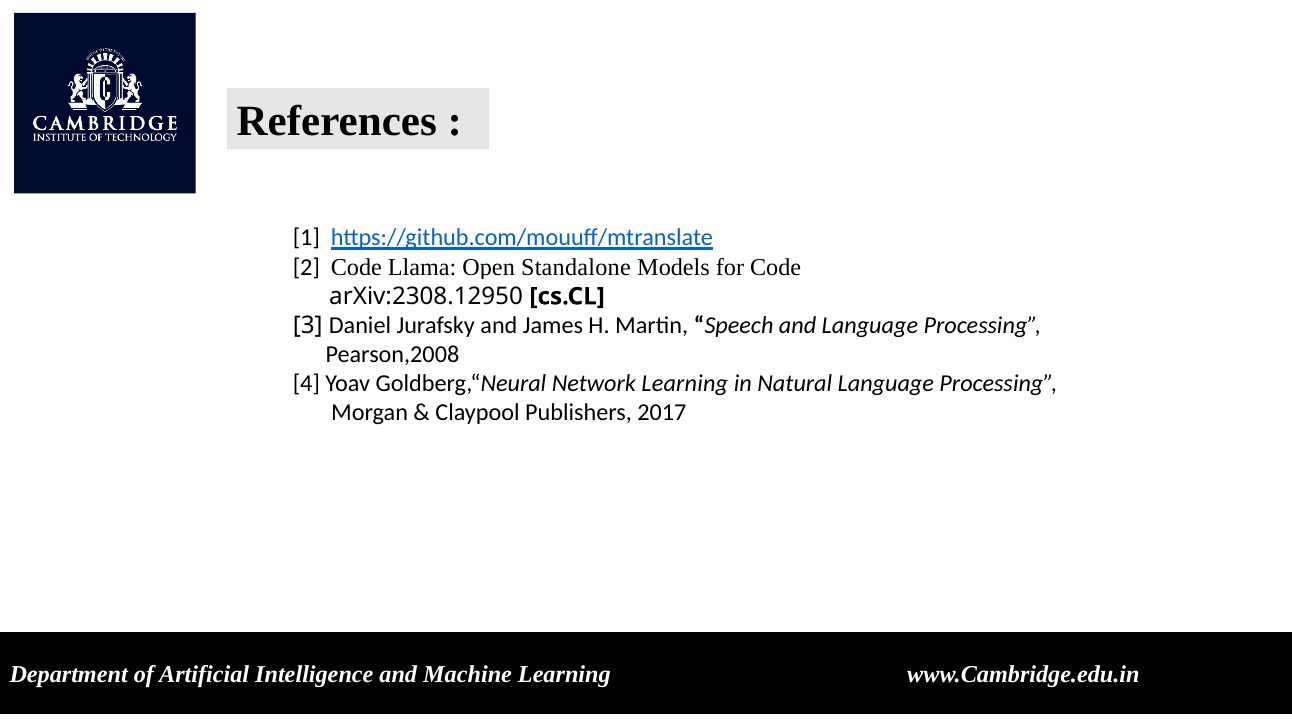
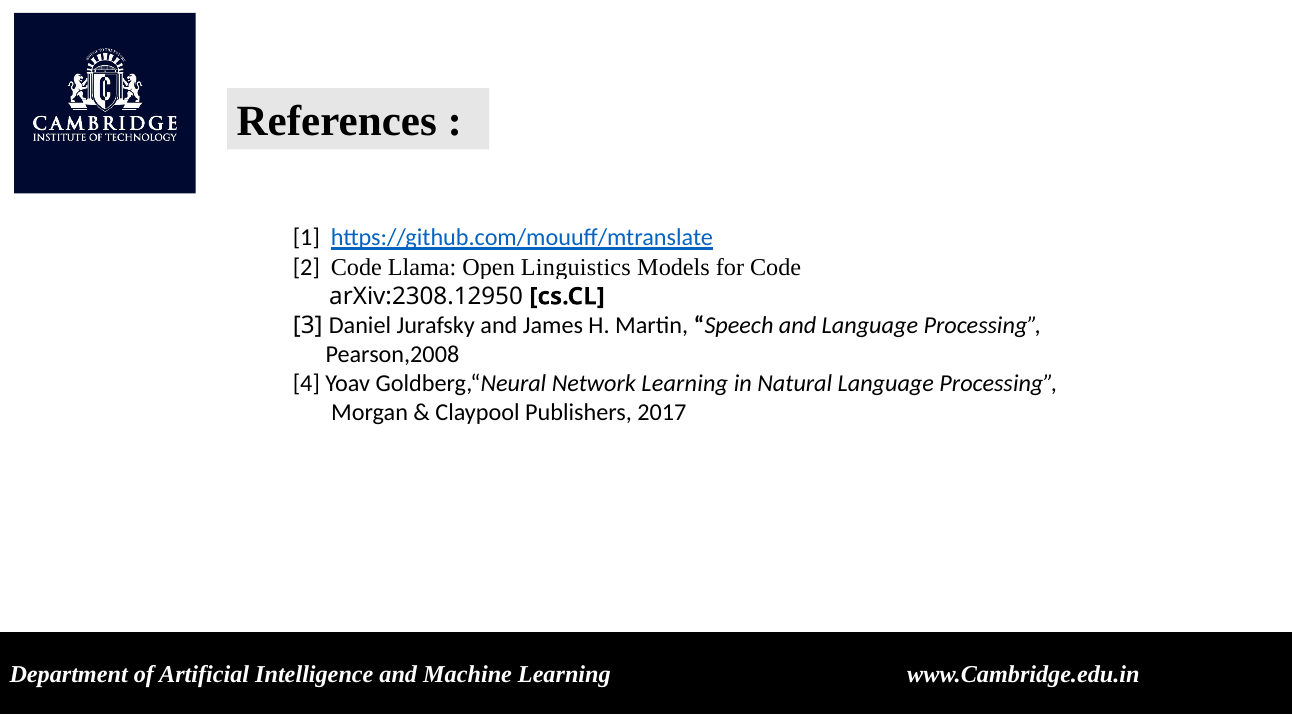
Standalone: Standalone -> Linguistics
